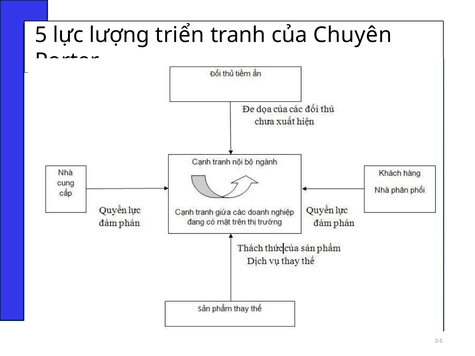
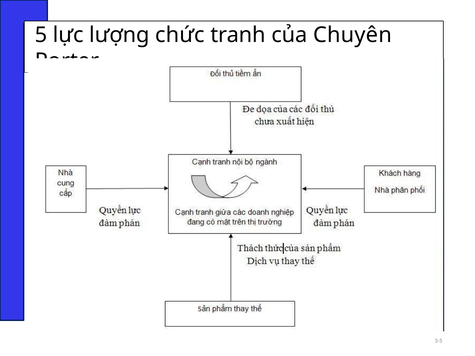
triển: triển -> chức
